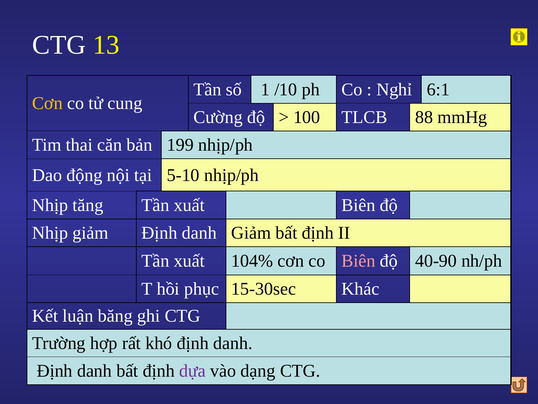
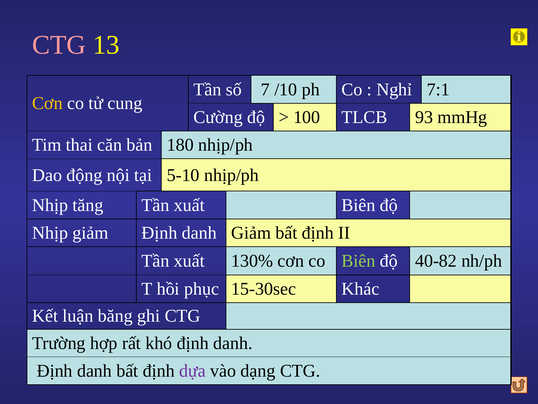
CTG at (59, 45) colour: white -> pink
1: 1 -> 7
6:1: 6:1 -> 7:1
88: 88 -> 93
199: 199 -> 180
104%: 104% -> 130%
Biên at (358, 261) colour: pink -> light green
40-90: 40-90 -> 40-82
